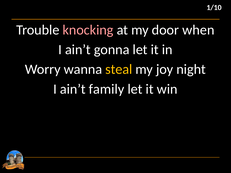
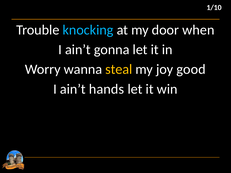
knocking colour: pink -> light blue
night: night -> good
family: family -> hands
